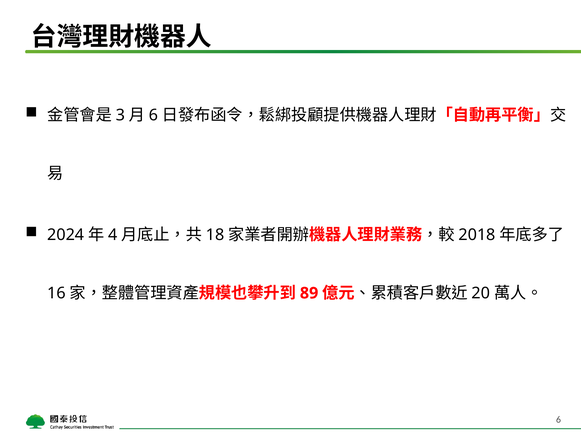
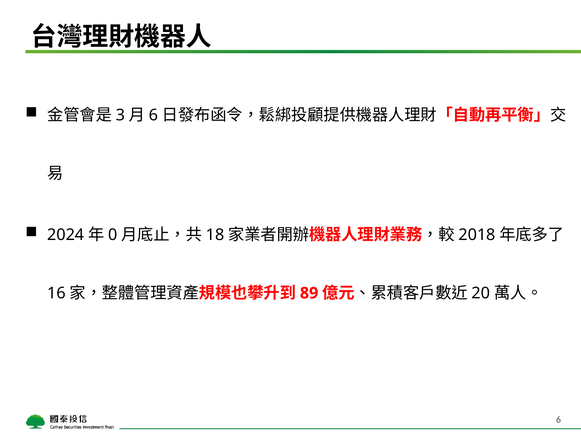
4: 4 -> 0
